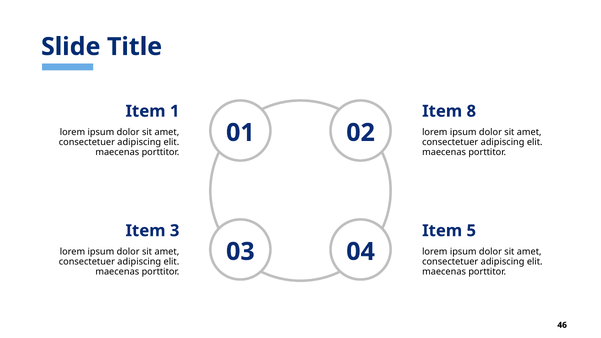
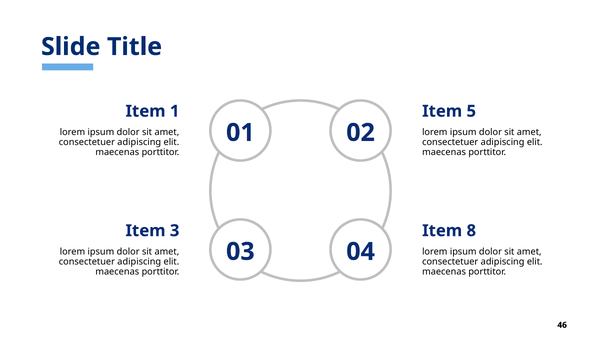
8: 8 -> 5
5: 5 -> 8
